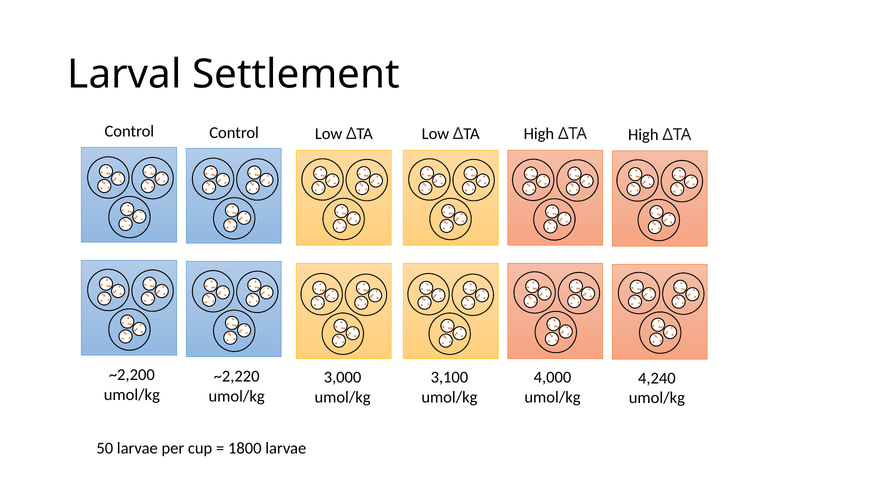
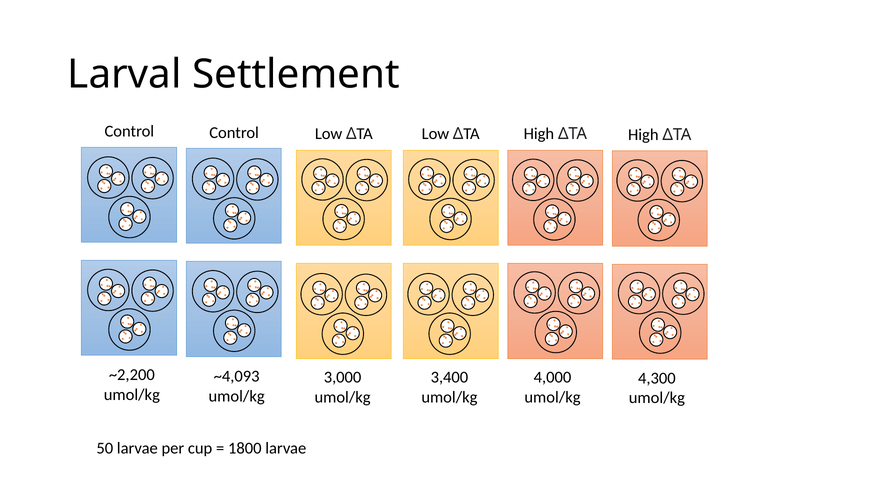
~2,220: ~2,220 -> ~4,093
3,100: 3,100 -> 3,400
4,240: 4,240 -> 4,300
